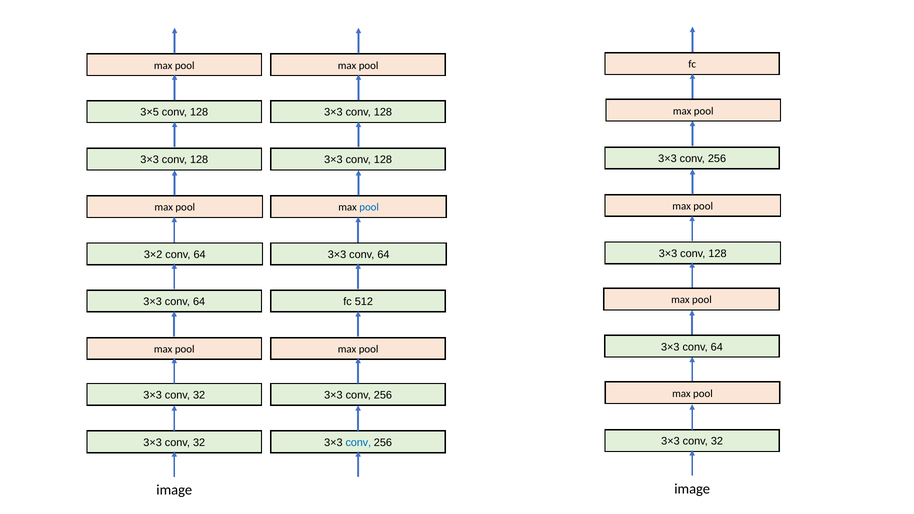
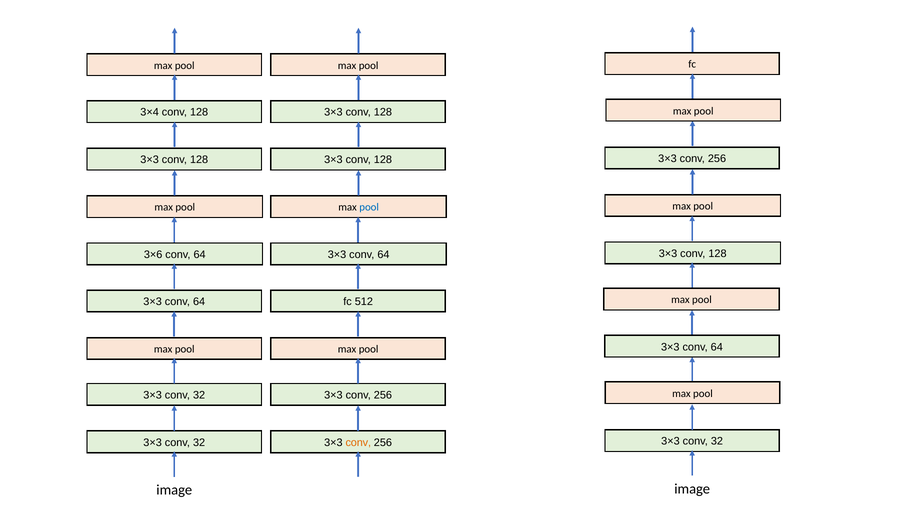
3×5: 3×5 -> 3×4
3×2: 3×2 -> 3×6
conv at (358, 443) colour: blue -> orange
